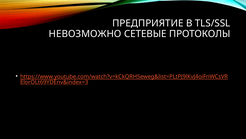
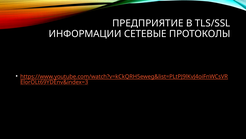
НЕВОЗМОЖНО: НЕВОЗМОЖНО -> ИНФОРМАЦИИ
